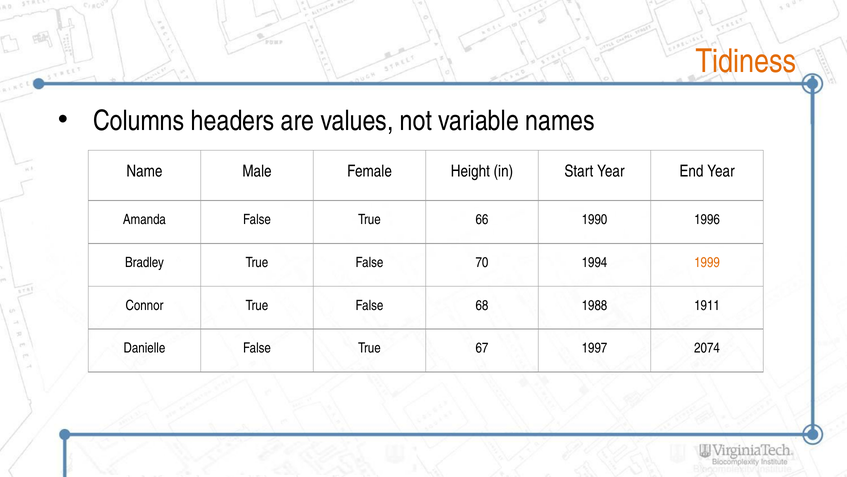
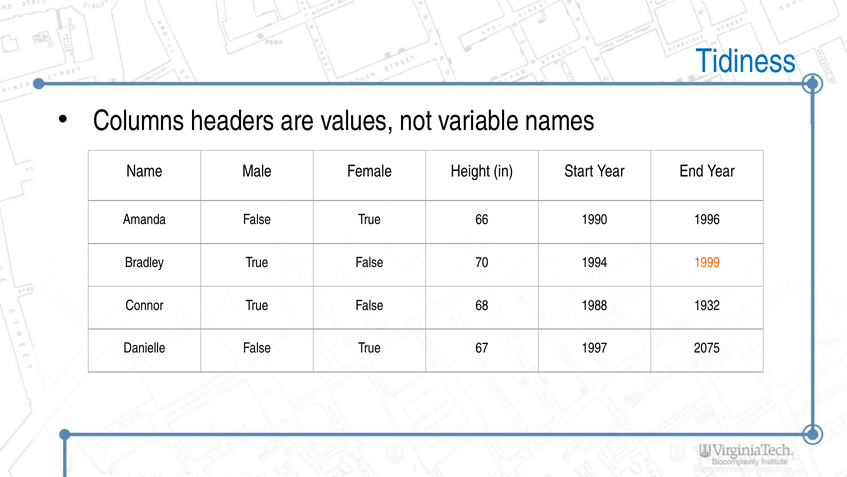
Tidiness colour: orange -> blue
1911: 1911 -> 1932
2074: 2074 -> 2075
